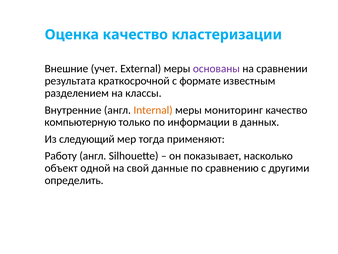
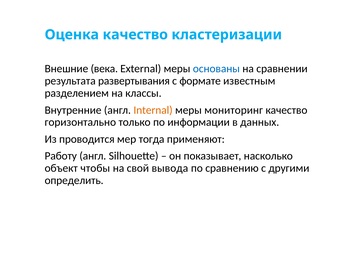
учет: учет -> века
основаны colour: purple -> blue
краткосрочной: краткосрочной -> развертывания
компьютерную: компьютерную -> горизонтально
следующий: следующий -> проводится
одной: одной -> чтобы
данные: данные -> вывода
